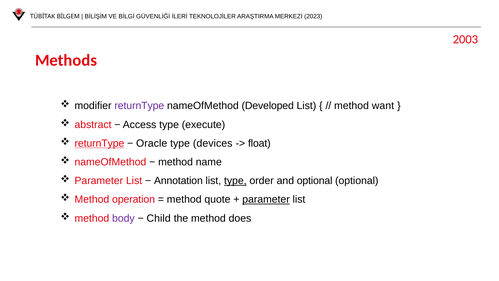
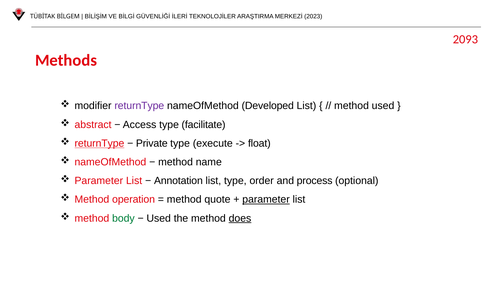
2003: 2003 -> 2093
method want: want -> used
execute: execute -> facilitate
Oracle: Oracle -> Private
devices: devices -> execute
type at (235, 181) underline: present -> none
and optional: optional -> process
body colour: purple -> green
Child at (159, 218): Child -> Used
does underline: none -> present
